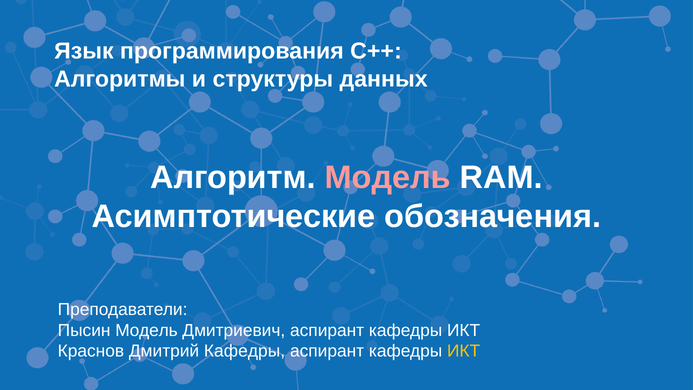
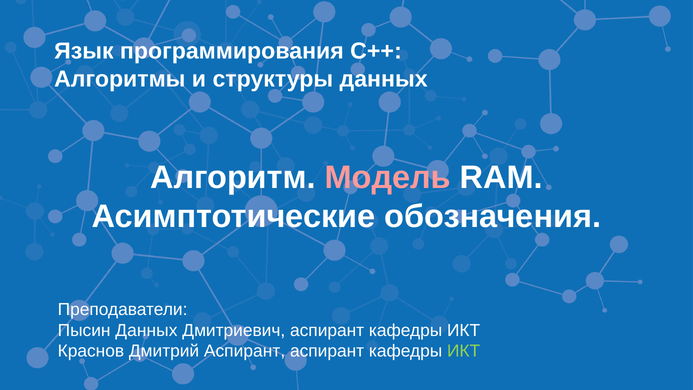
Пысин Модель: Модель -> Данных
Дмитрий Кафедры: Кафедры -> Аспирант
ИКТ at (464, 351) colour: yellow -> light green
